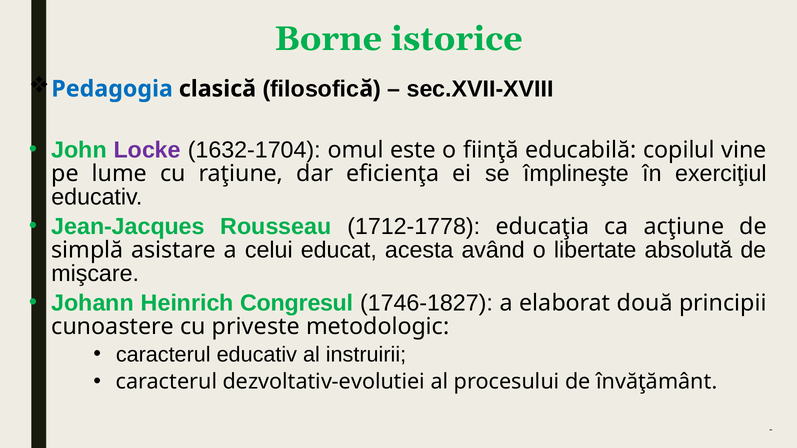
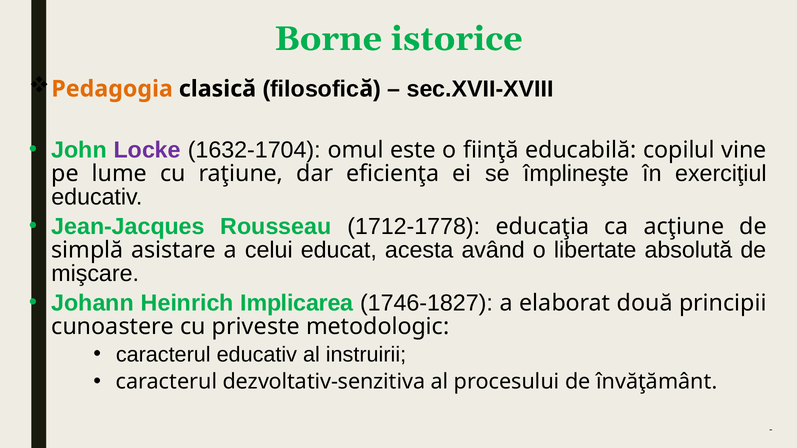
Pedagogia colour: blue -> orange
Congresul: Congresul -> Implicarea
dezvoltativ-evolutiei: dezvoltativ-evolutiei -> dezvoltativ-senzitiva
